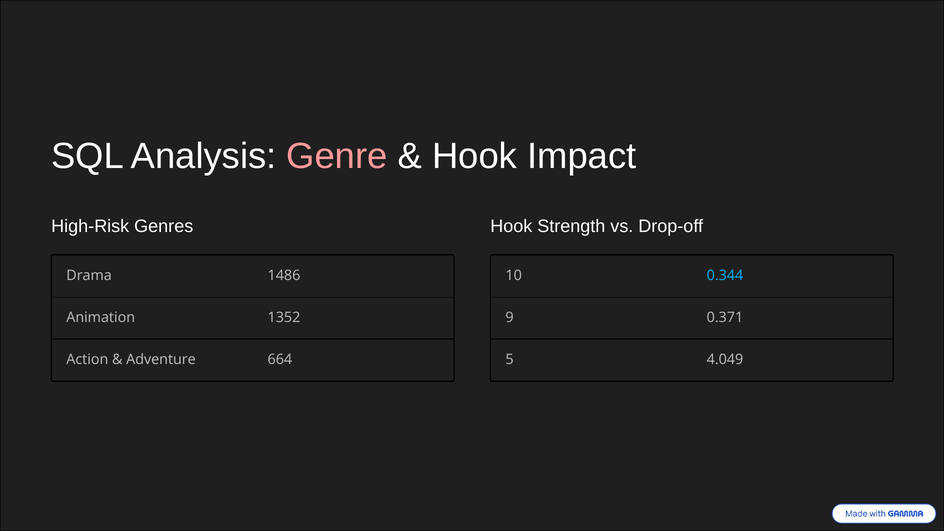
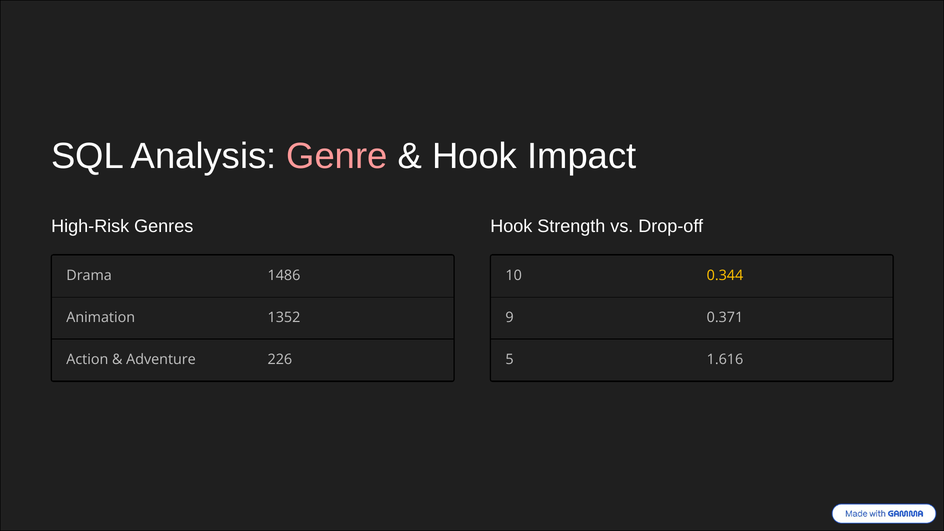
0.344 colour: light blue -> yellow
664: 664 -> 226
4.049: 4.049 -> 1.616
